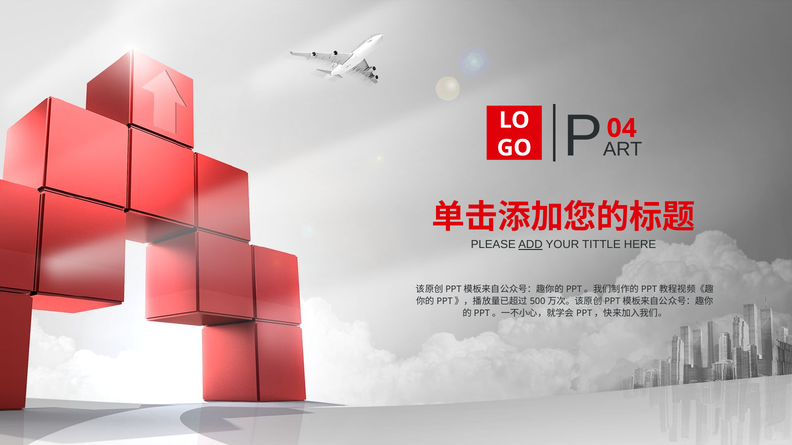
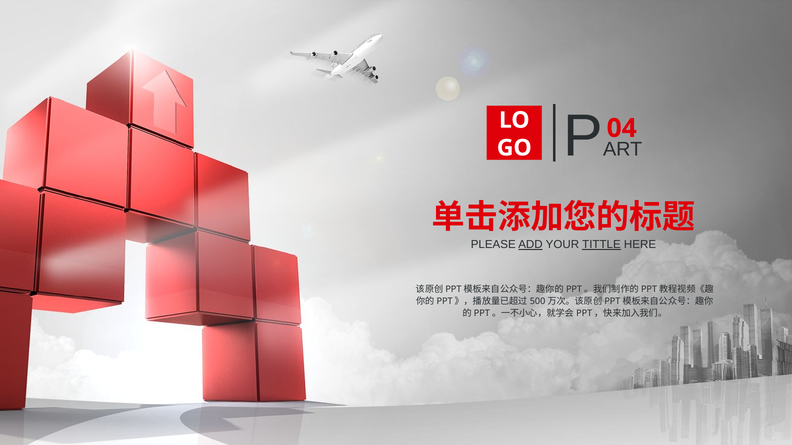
TITTLE underline: none -> present
